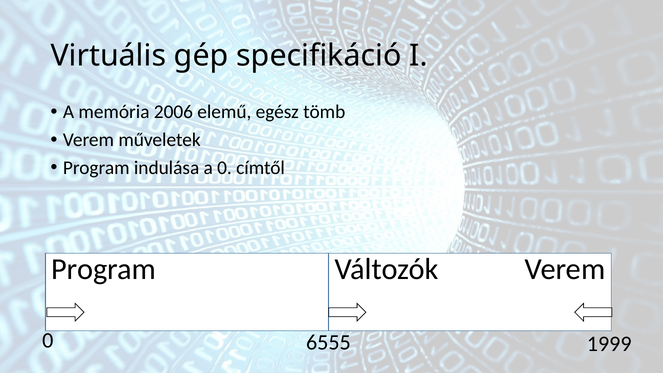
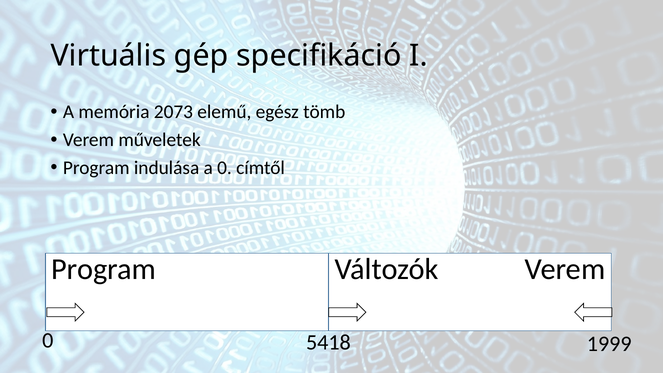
2006: 2006 -> 2073
6555: 6555 -> 5418
